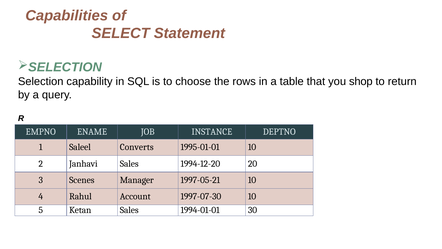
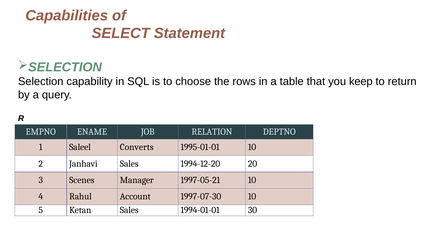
shop: shop -> keep
INSTANCE: INSTANCE -> RELATION
